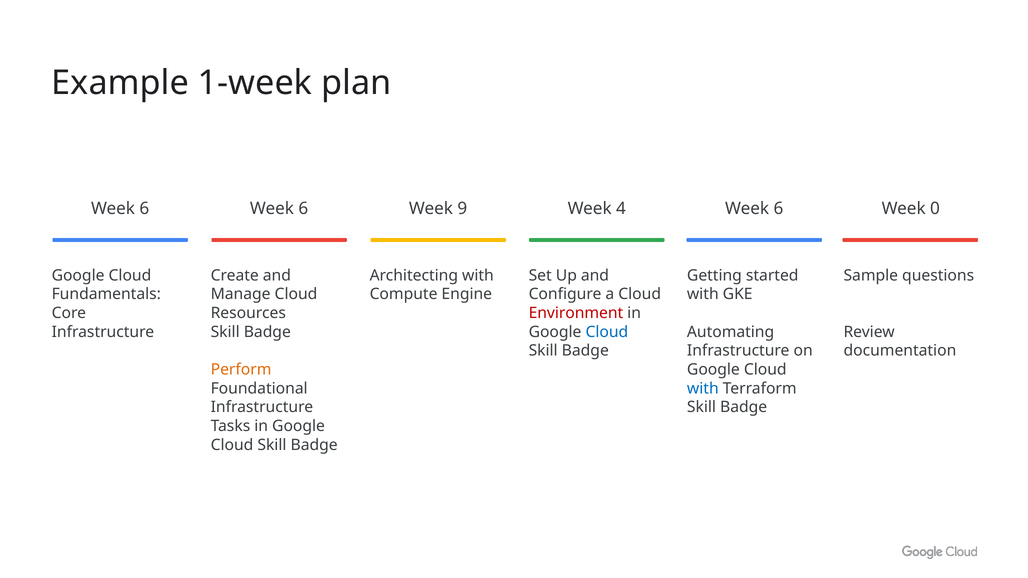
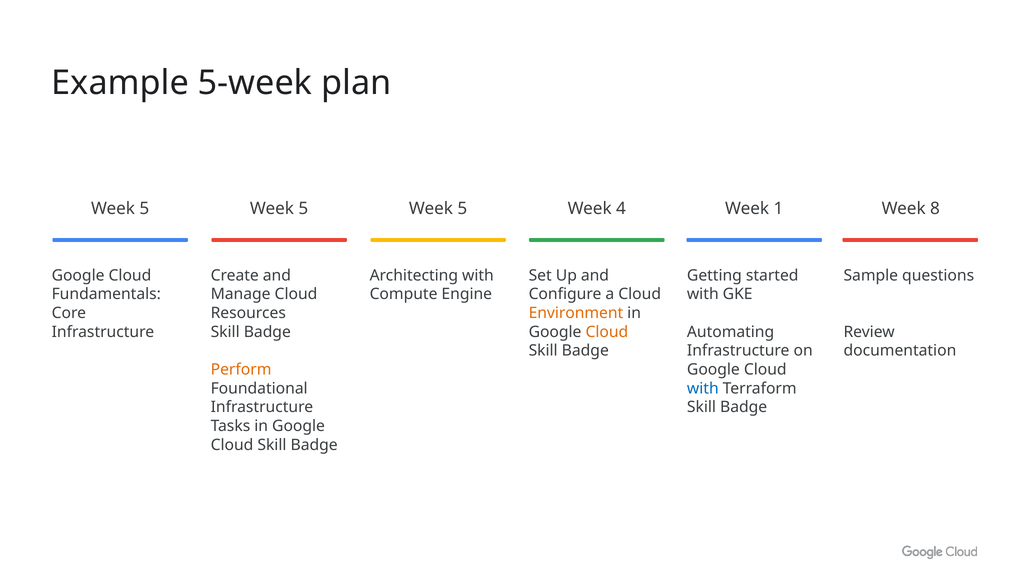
1-week: 1-week -> 5-week
6 at (144, 209): 6 -> 5
6 at (303, 209): 6 -> 5
9 at (462, 209): 9 -> 5
6 at (778, 209): 6 -> 1
0: 0 -> 8
Environment colour: red -> orange
Cloud at (607, 332) colour: blue -> orange
